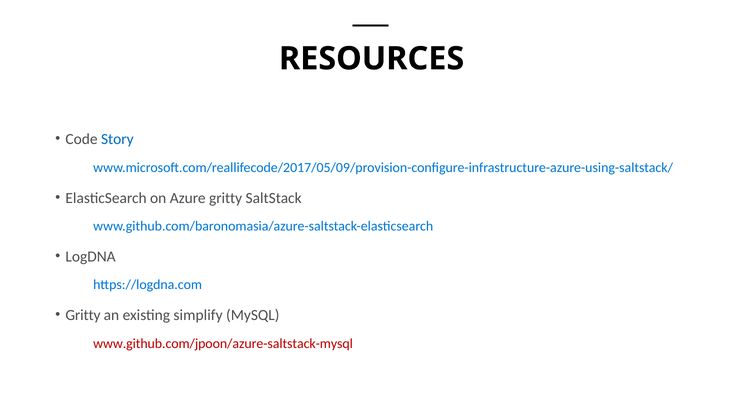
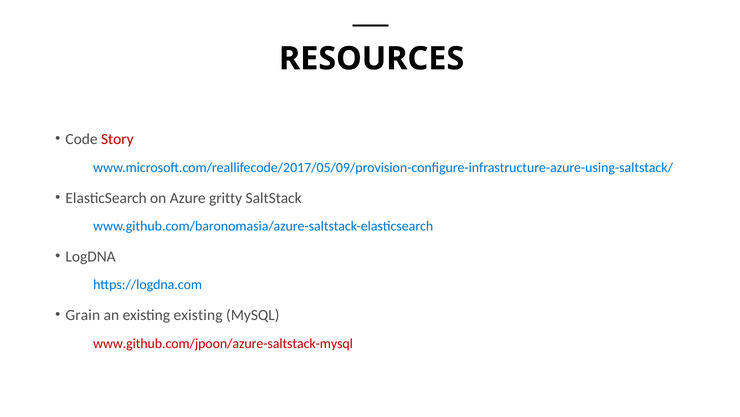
Story colour: blue -> red
Gritty at (83, 315): Gritty -> Grain
existing simplify: simplify -> existing
